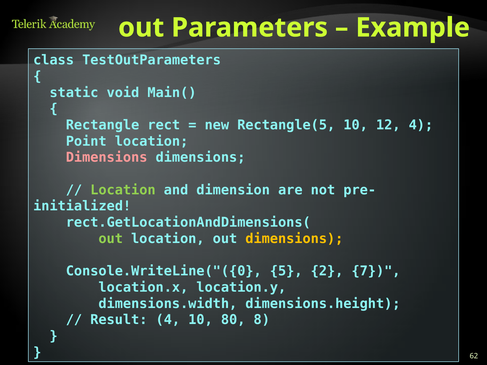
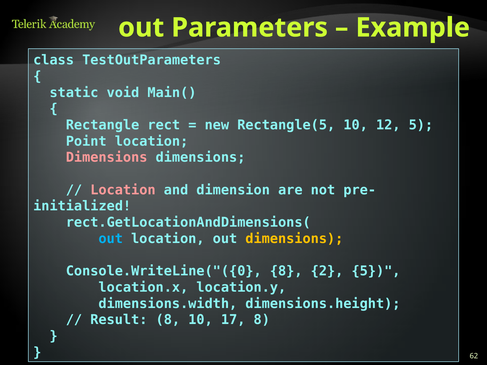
12 4: 4 -> 5
Location at (123, 190) colour: light green -> pink
out at (111, 239) colour: light green -> light blue
Console.WriteLine("({0 5: 5 -> 8
2 7: 7 -> 5
Result 4: 4 -> 8
80: 80 -> 17
